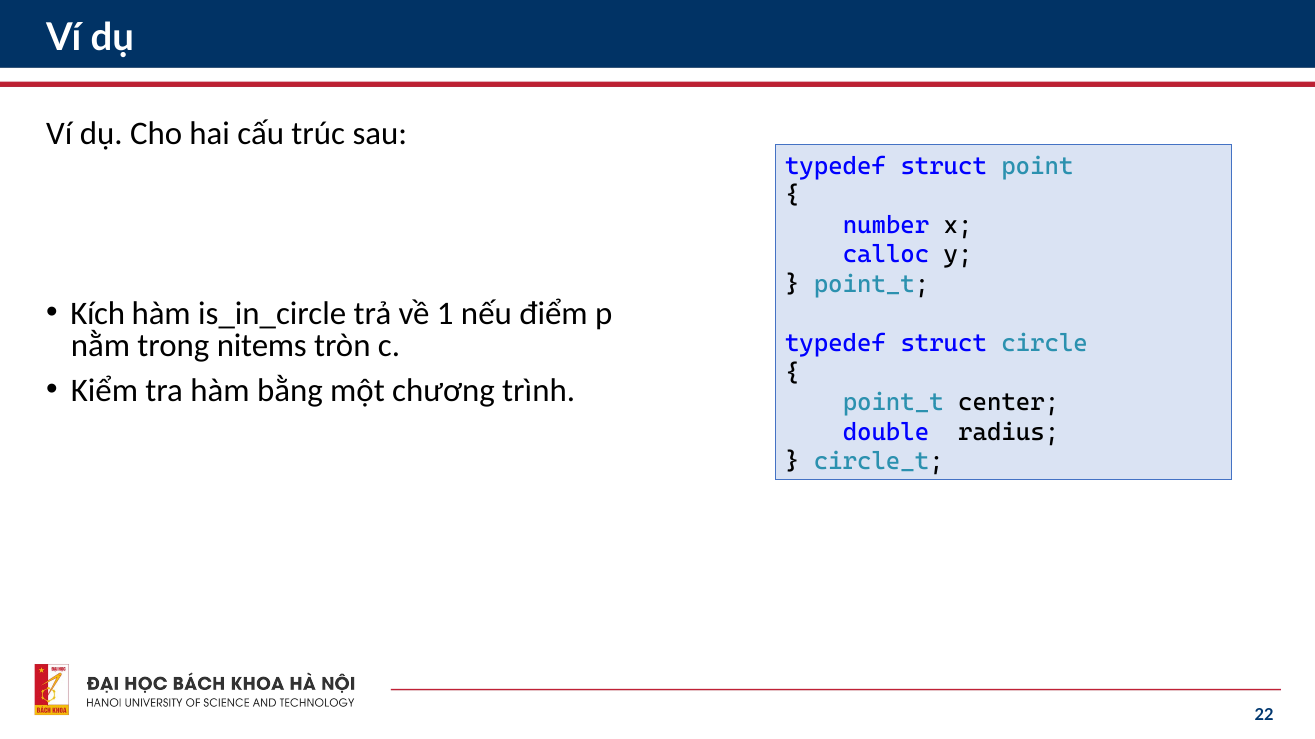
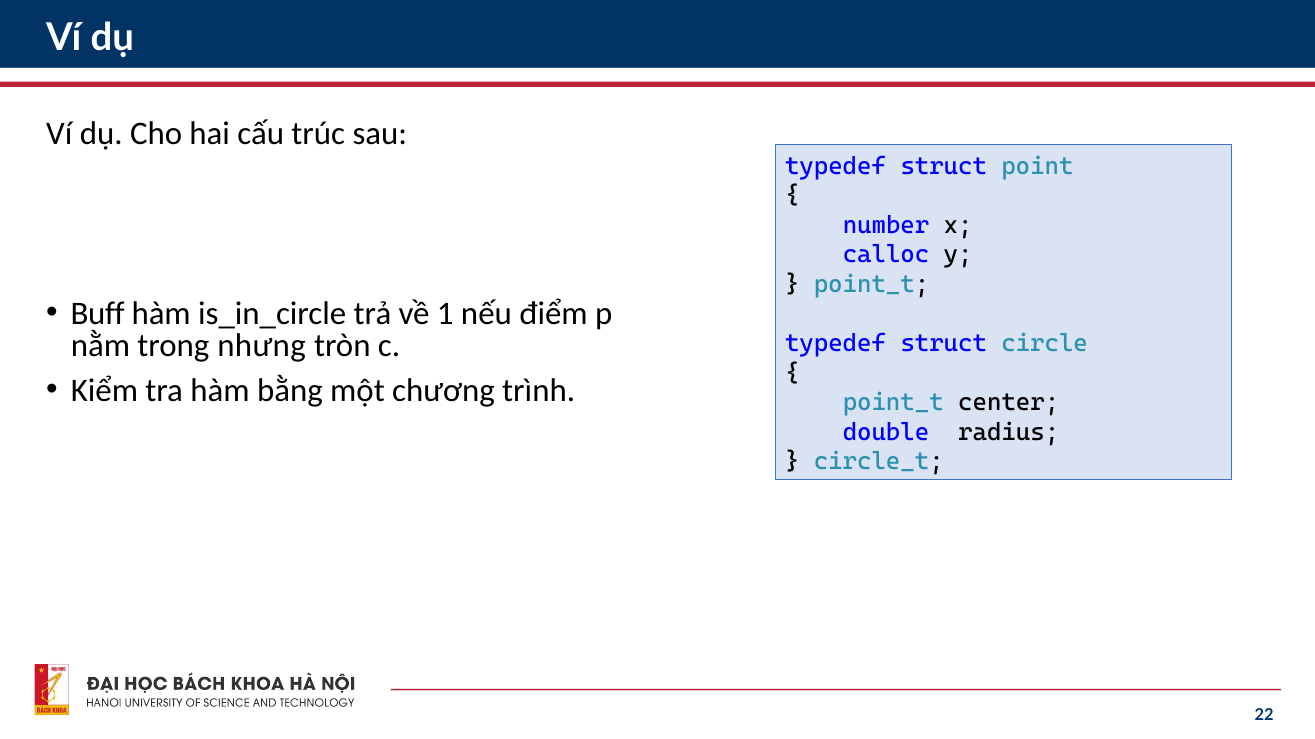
Kích: Kích -> Buff
nitems: nitems -> nhưng
